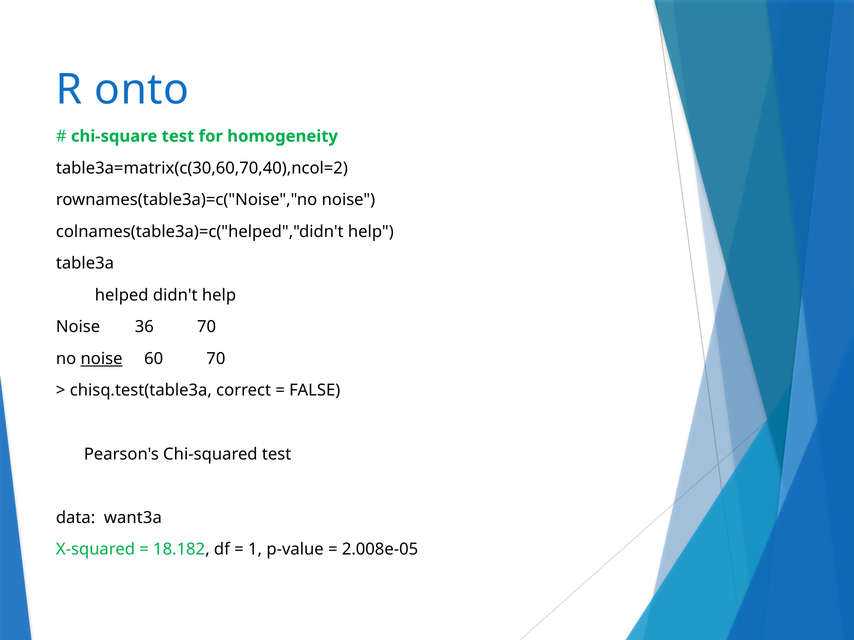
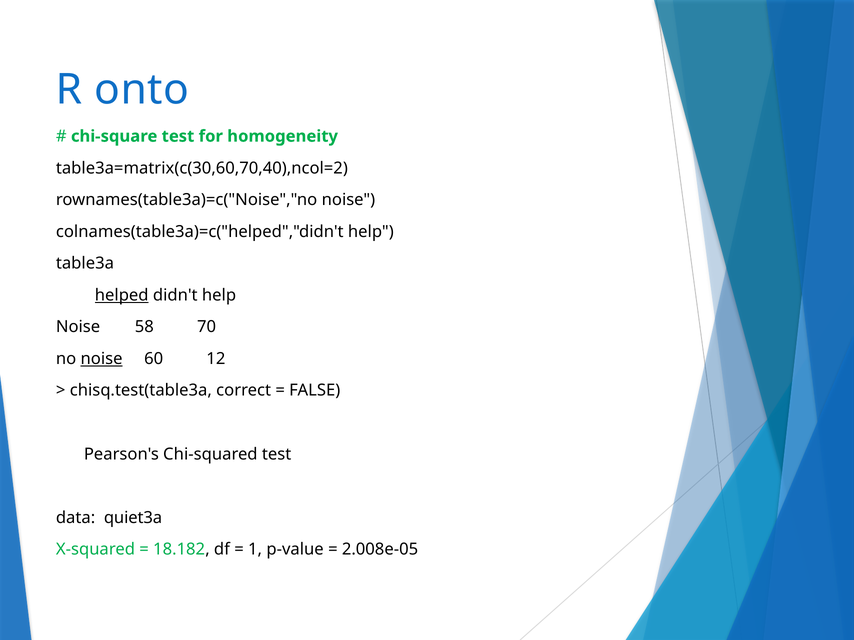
helped underline: none -> present
36: 36 -> 58
60 70: 70 -> 12
want3a: want3a -> quiet3a
